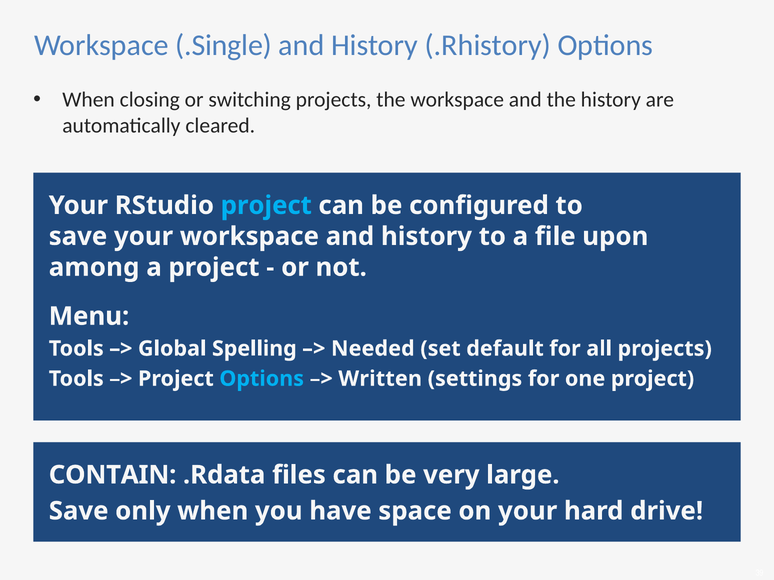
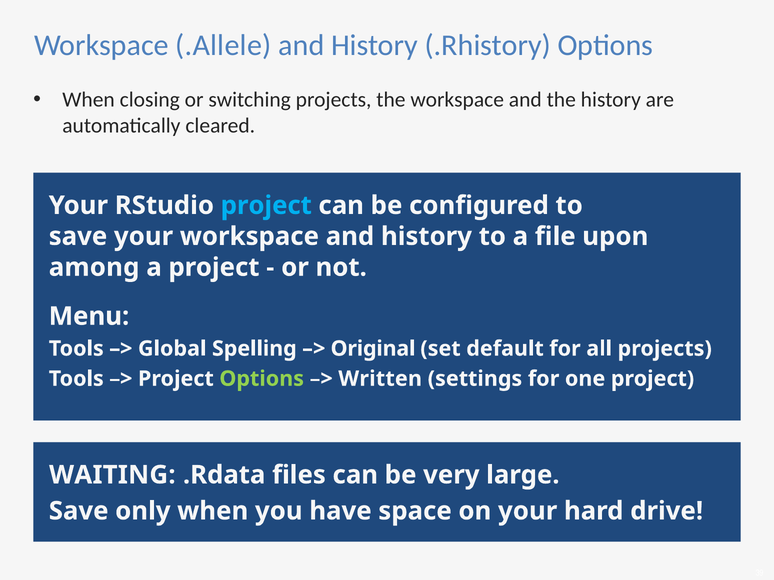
.Single: .Single -> .Allele
Needed: Needed -> Original
Options at (262, 379) colour: light blue -> light green
CONTAIN: CONTAIN -> WAITING
